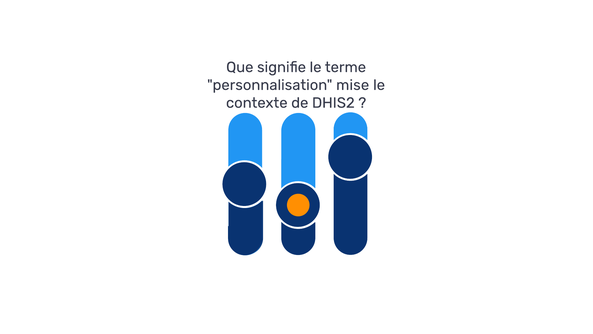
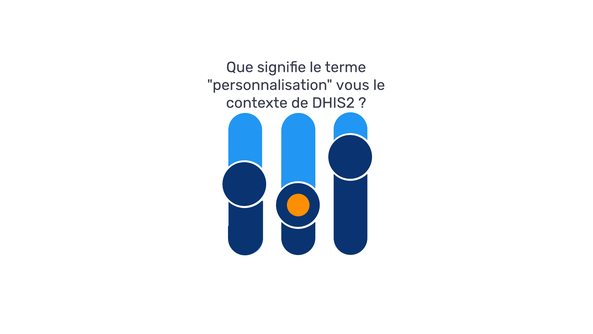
mise: mise -> vous
